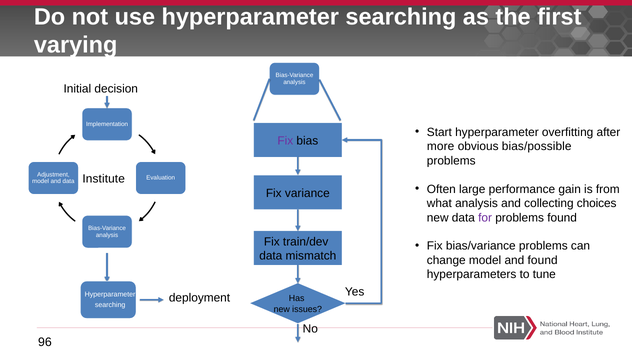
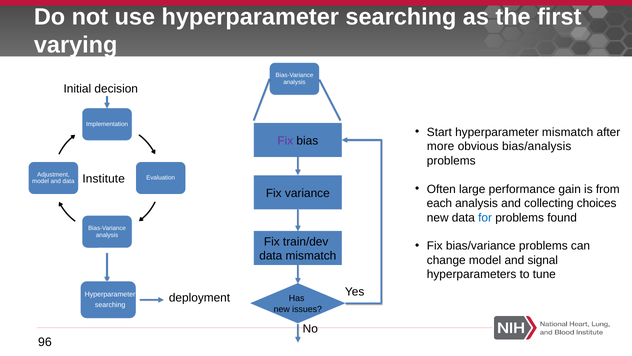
hyperparameter overfitting: overfitting -> mismatch
bias/possible: bias/possible -> bias/analysis
what: what -> each
for colour: purple -> blue
and found: found -> signal
